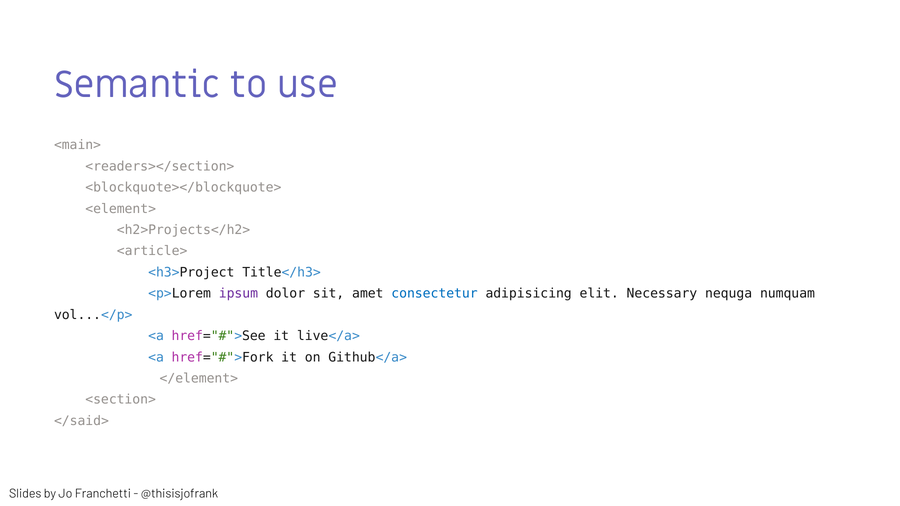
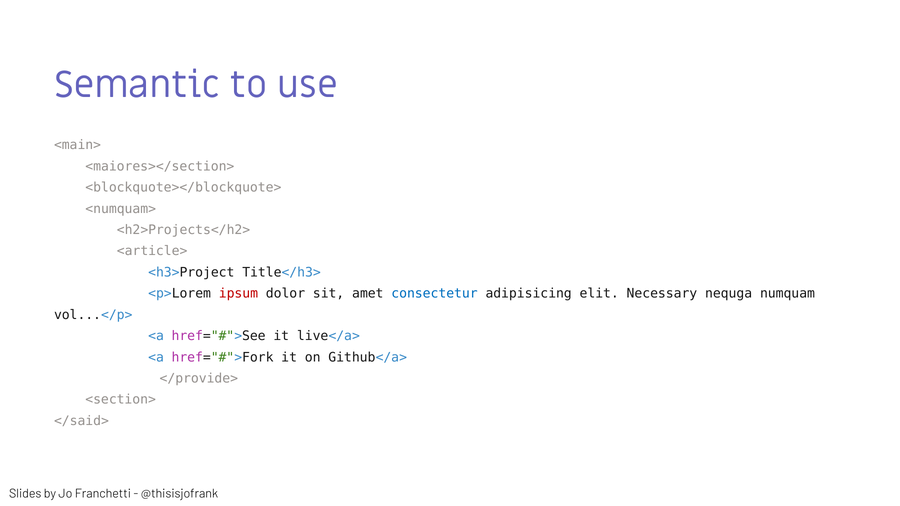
<readers></section>: <readers></section> -> <maiores></section>
<element>: <element> -> <numquam>
ipsum colour: purple -> red
</element>: </element> -> </provide>
